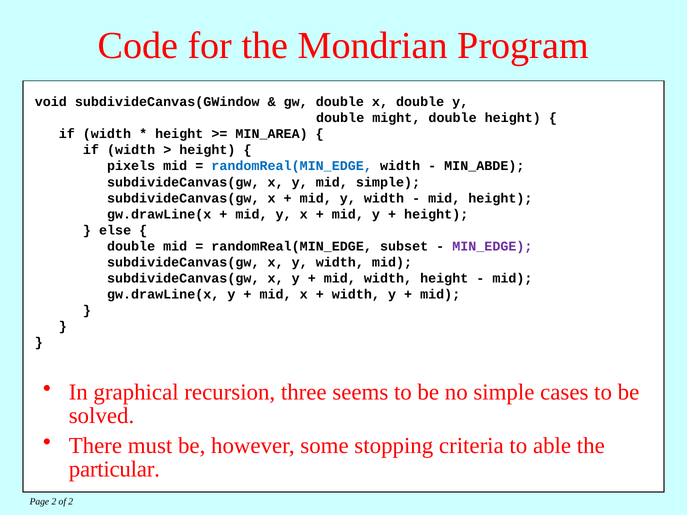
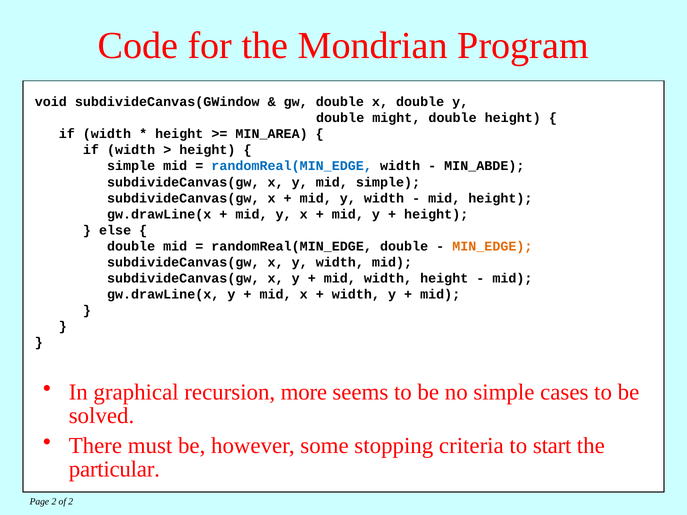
pixels at (131, 166): pixels -> simple
randomReal(MIN_EDGE subset: subset -> double
MIN_EDGE at (492, 246) colour: purple -> orange
three: three -> more
able: able -> start
